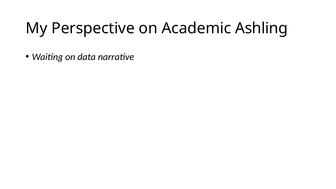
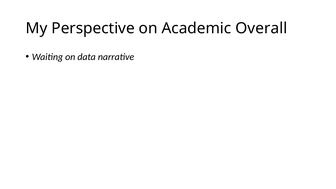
Ashling: Ashling -> Overall
